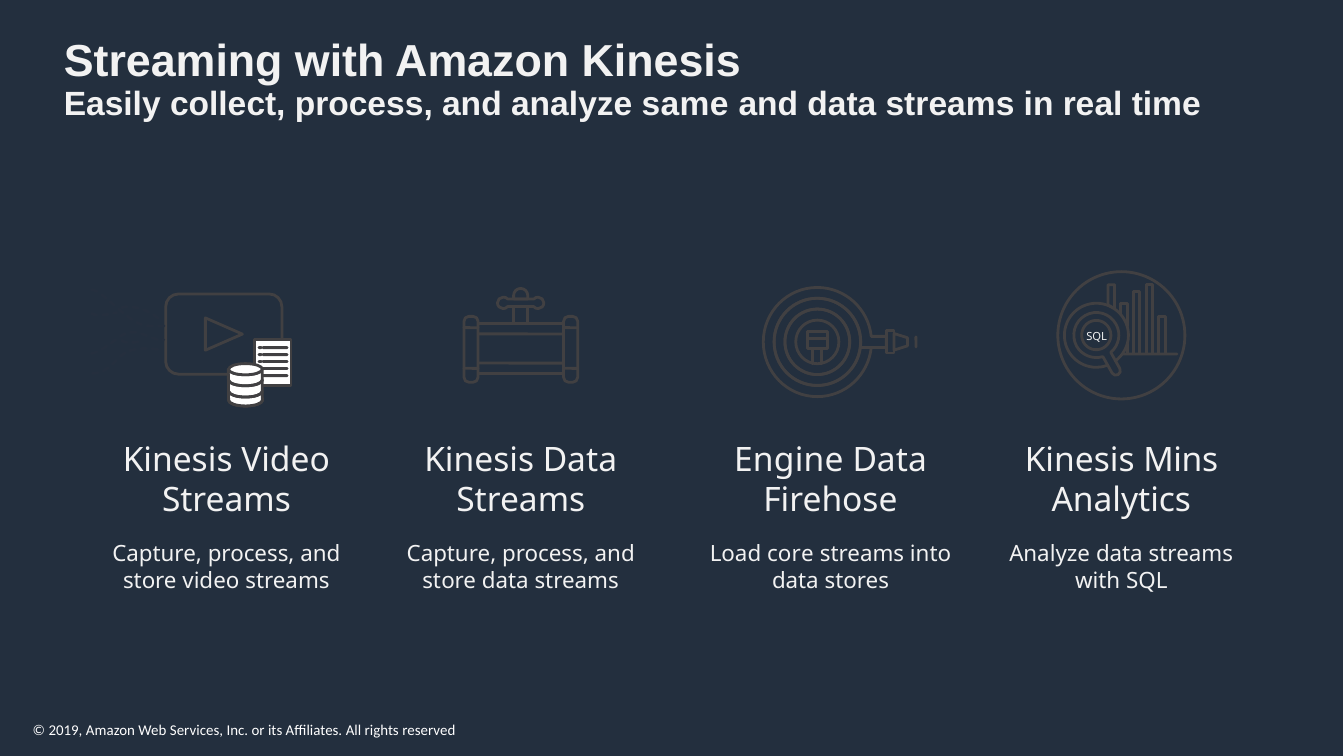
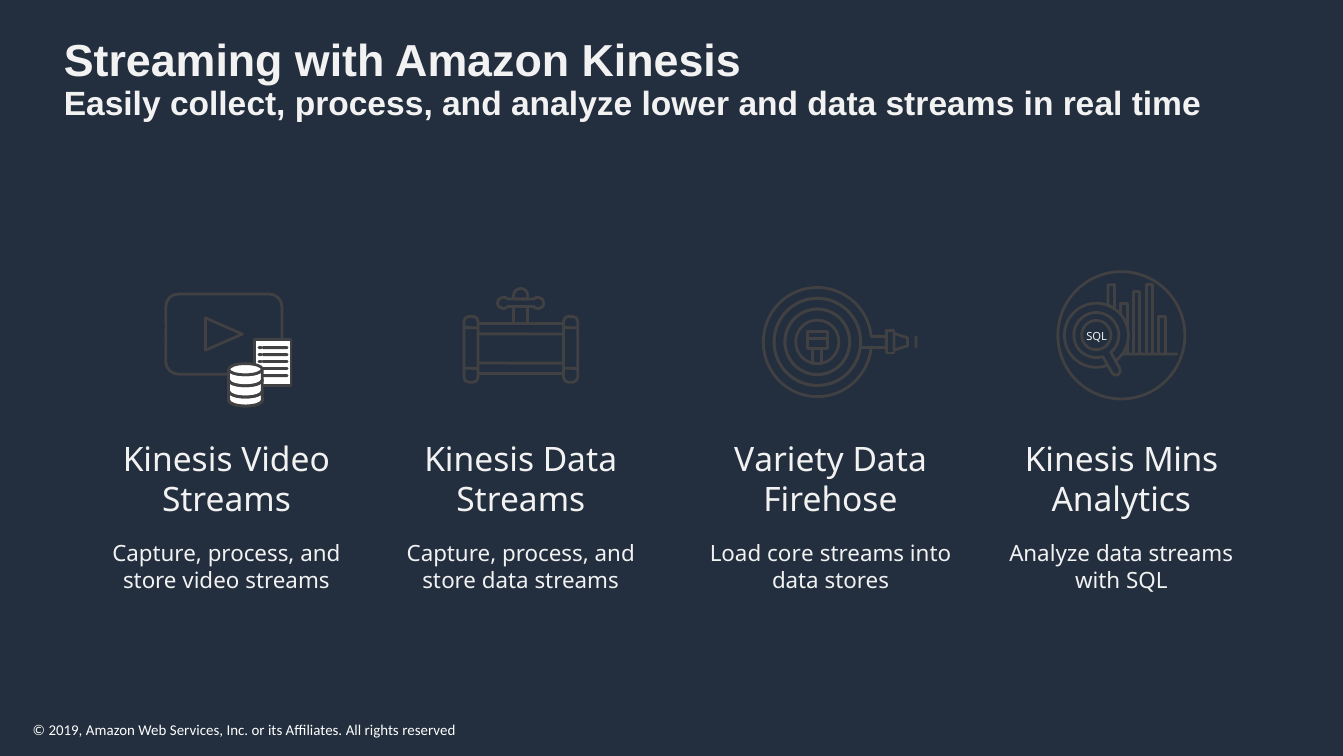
same: same -> lower
Engine: Engine -> Variety
